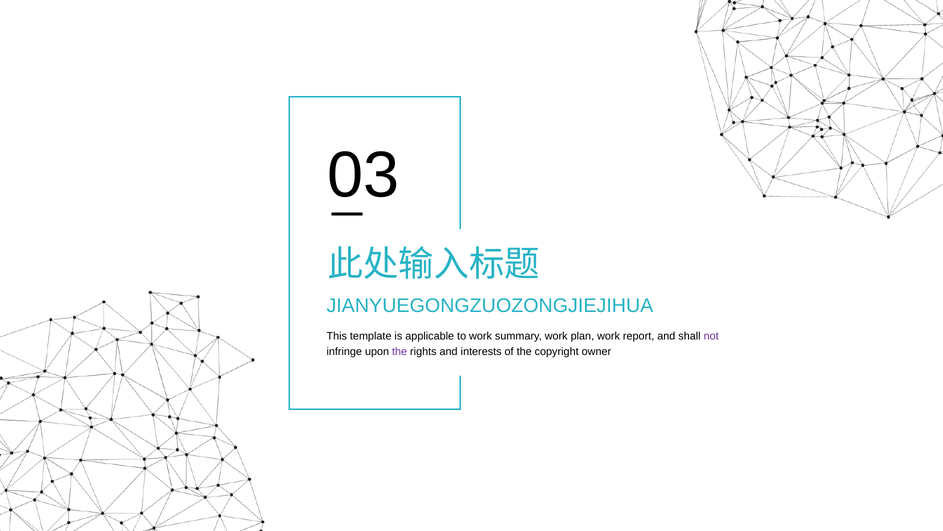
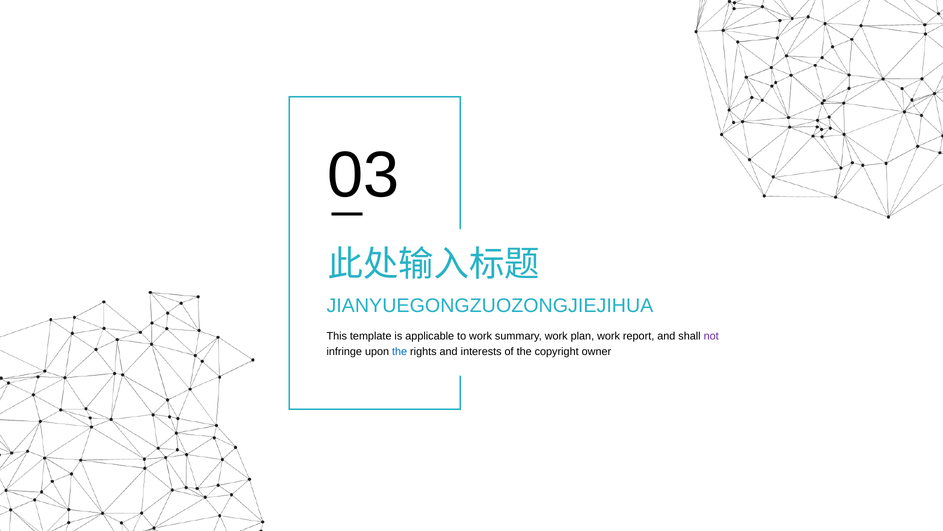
the at (400, 351) colour: purple -> blue
